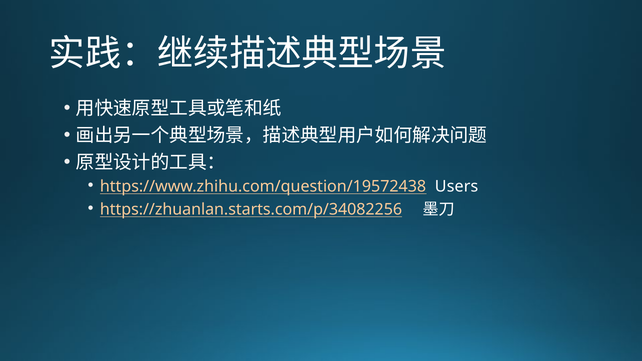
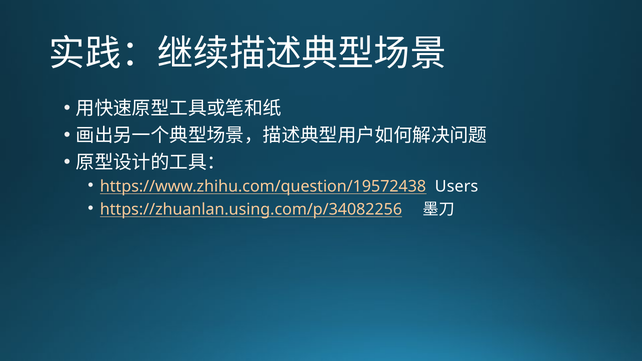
https://zhuanlan.starts.com/p/34082256: https://zhuanlan.starts.com/p/34082256 -> https://zhuanlan.using.com/p/34082256
